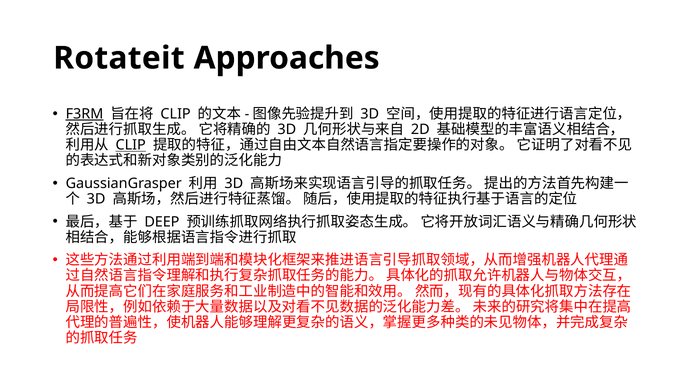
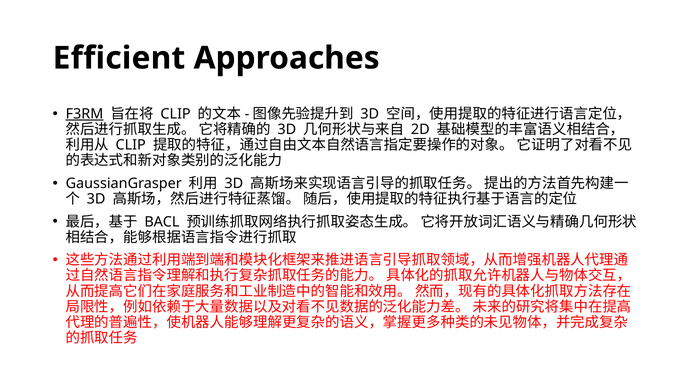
Rotateit: Rotateit -> Efficient
CLIP at (131, 145) underline: present -> none
DEEP: DEEP -> BACL
